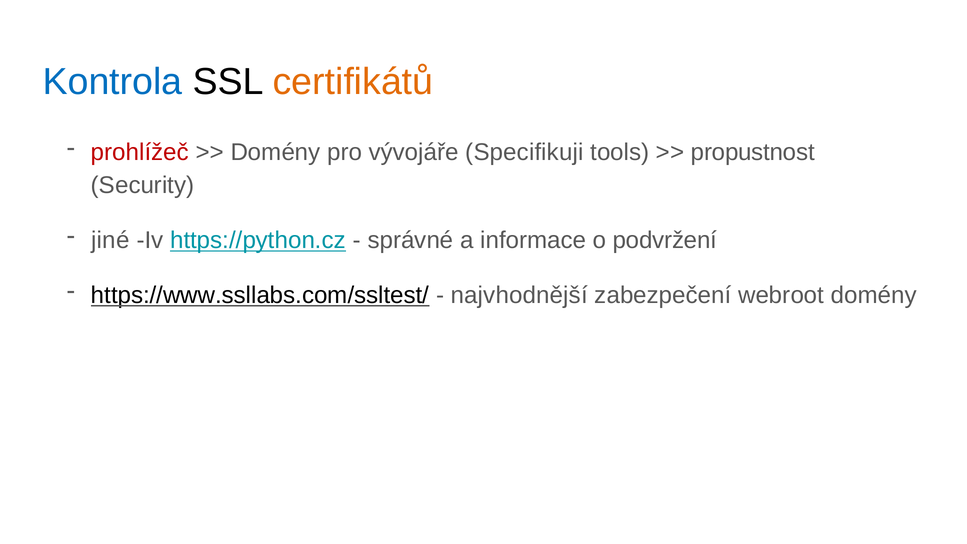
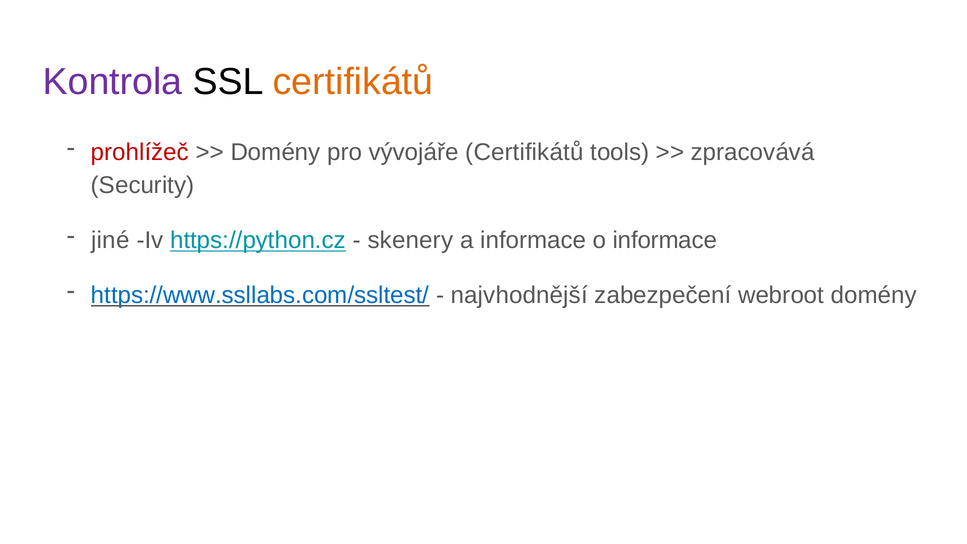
Kontrola colour: blue -> purple
vývojáře Specifikuji: Specifikuji -> Certifikátů
propustnost: propustnost -> zpracovává
správné: správné -> skenery
o podvržení: podvržení -> informace
https://www.ssllabs.com/ssltest/ colour: black -> blue
